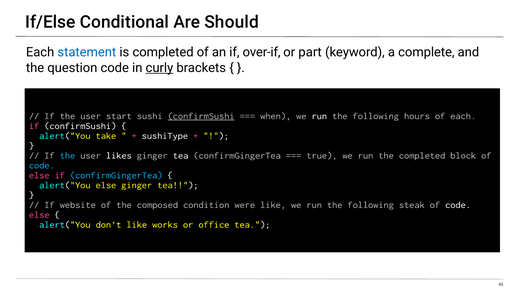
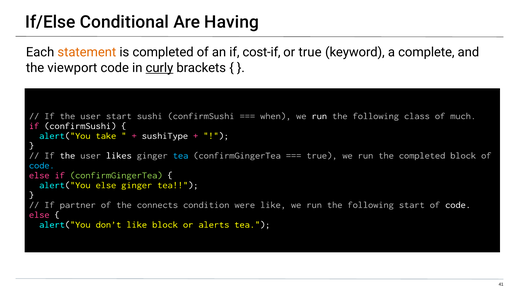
Should: Should -> Having
statement colour: blue -> orange
over-if: over-if -> cost-if
or part: part -> true
question: question -> viewport
confirmSushi at (201, 116) underline: present -> none
hours: hours -> class
of each: each -> much
the at (68, 155) colour: light blue -> white
tea at (181, 155) colour: white -> light blue
confirmGingerTea at (116, 175) colour: light blue -> light green
website: website -> partner
composed: composed -> connects
following steak: steak -> start
like works: works -> block
office: office -> alerts
